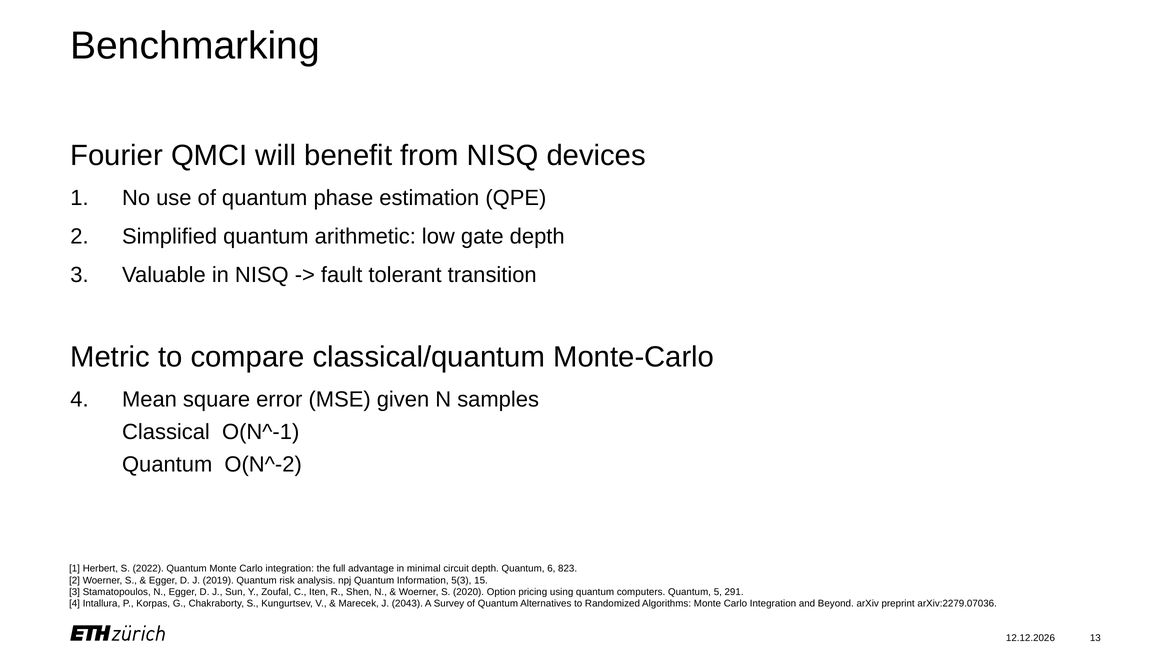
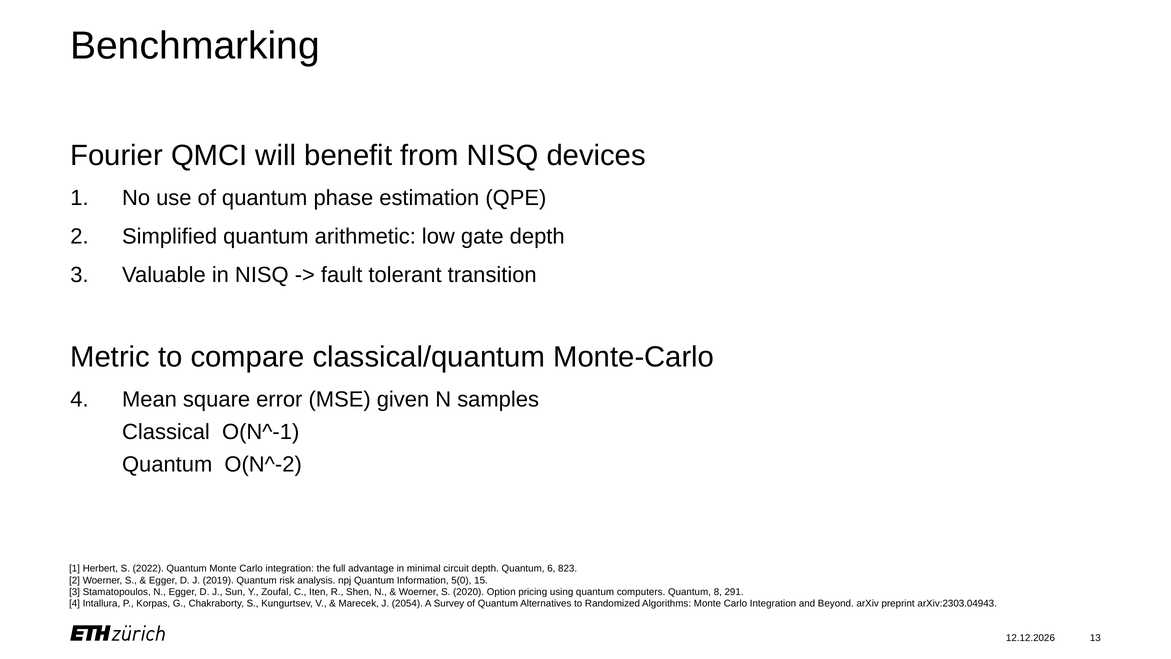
5(3: 5(3 -> 5(0
5: 5 -> 8
2043: 2043 -> 2054
arXiv:2279.07036: arXiv:2279.07036 -> arXiv:2303.04943
